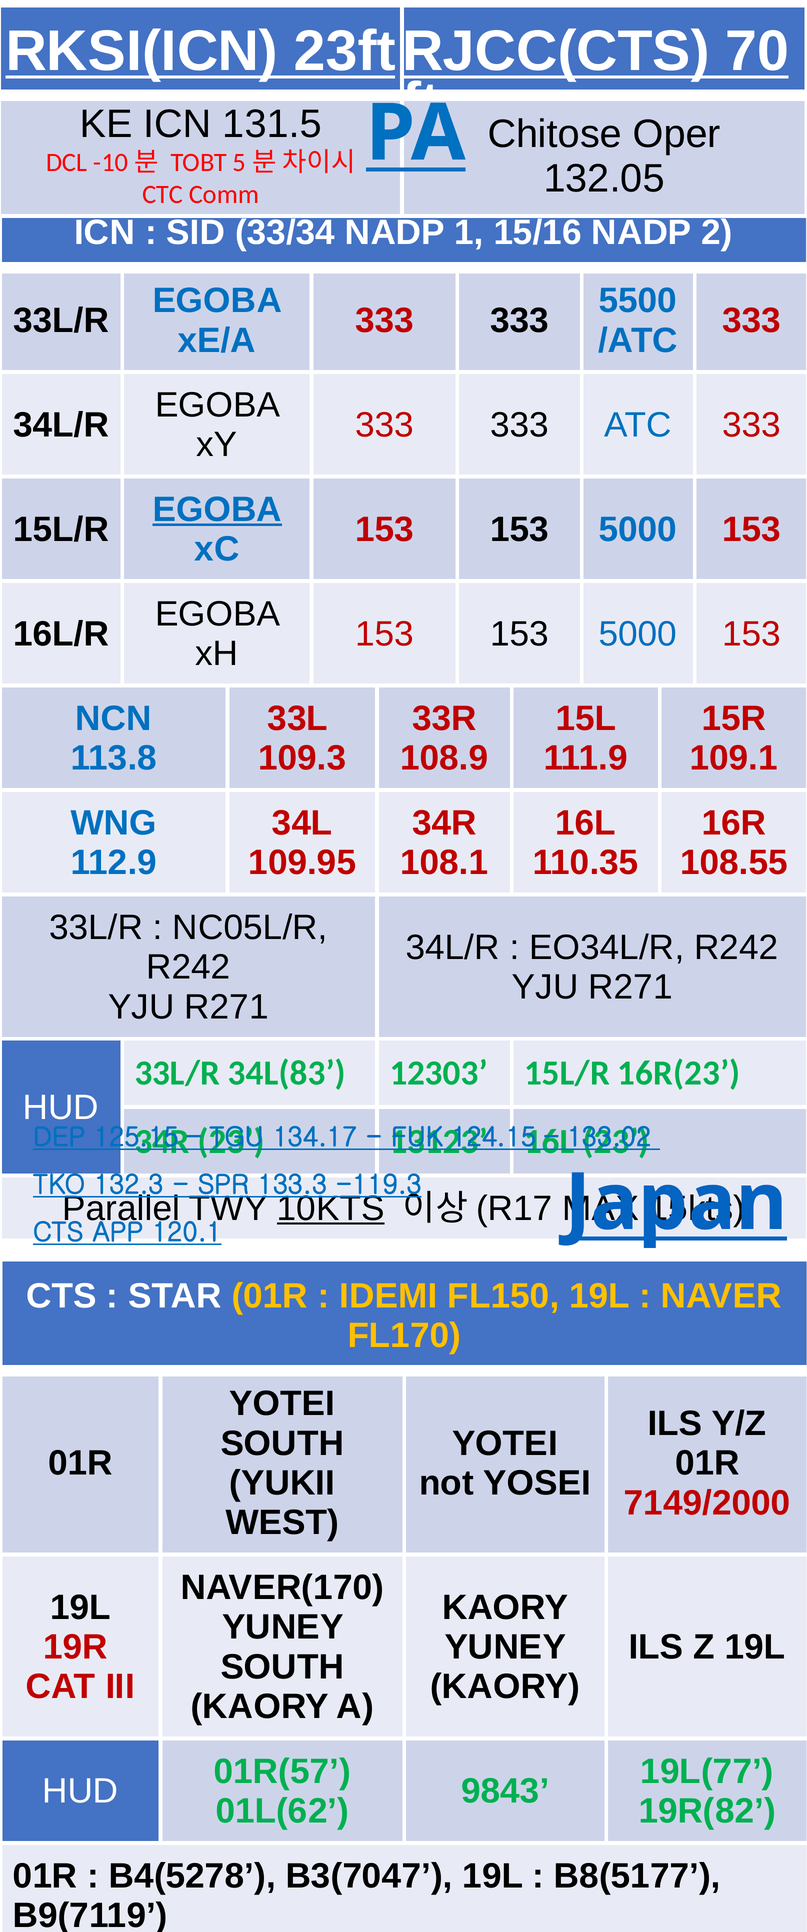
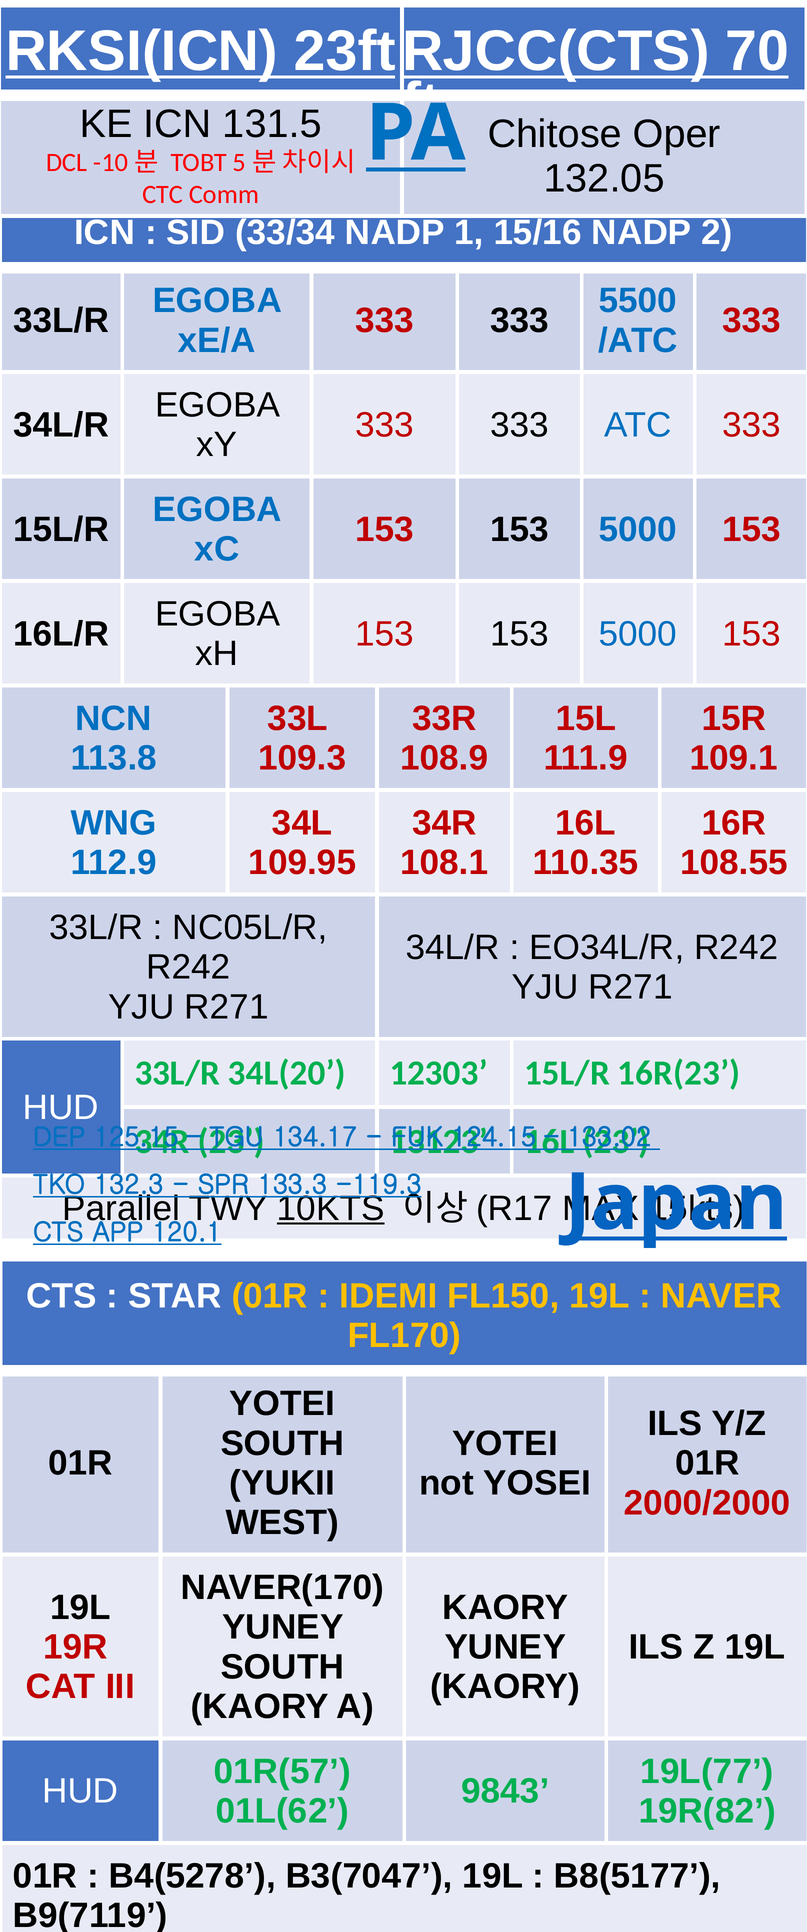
EGOBA at (217, 509) underline: present -> none
34L(83: 34L(83 -> 34L(20
7149/2000: 7149/2000 -> 2000/2000
